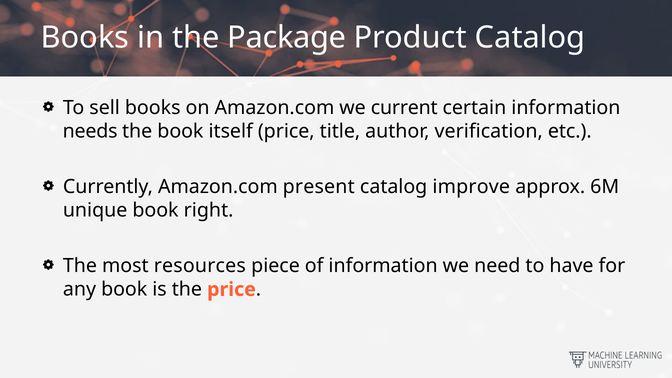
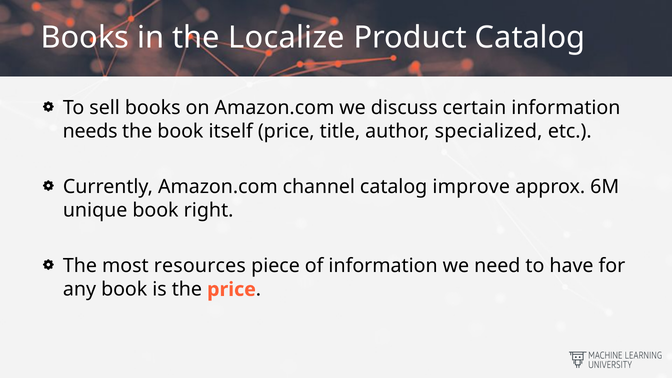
Package: Package -> Localize
current: current -> discuss
verification: verification -> specialized
present: present -> channel
